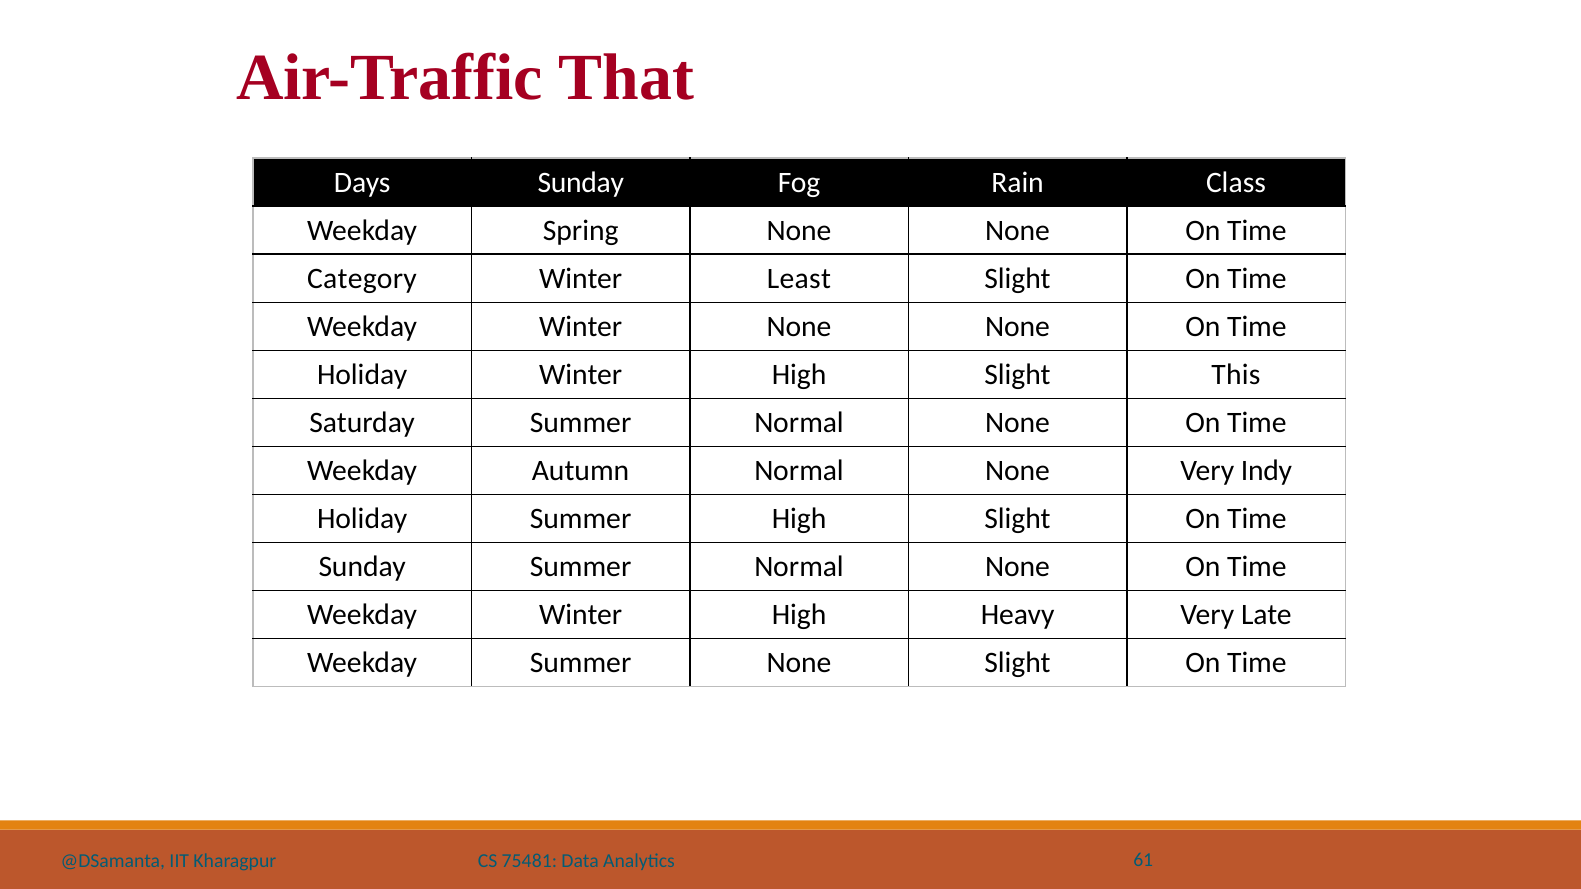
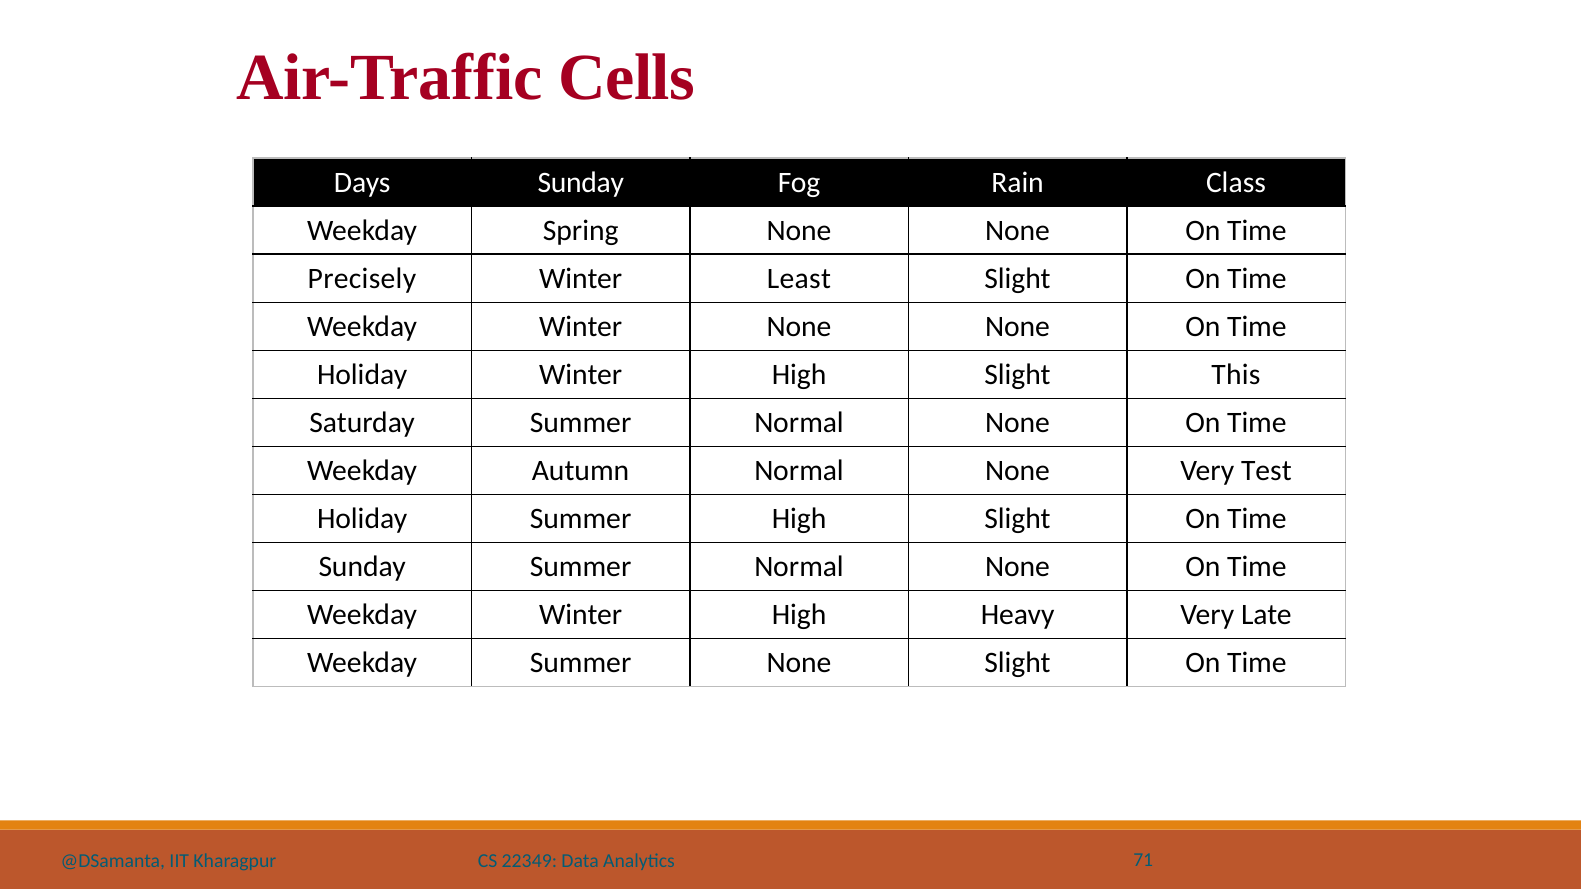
That: That -> Cells
Category: Category -> Precisely
Indy: Indy -> Test
75481: 75481 -> 22349
61: 61 -> 71
